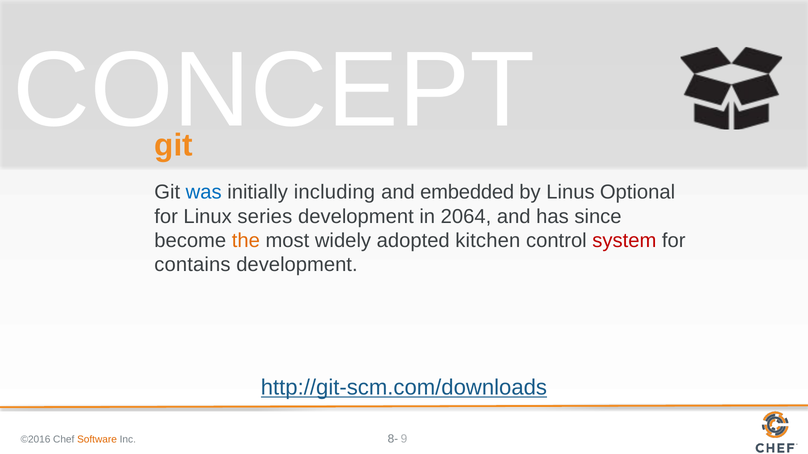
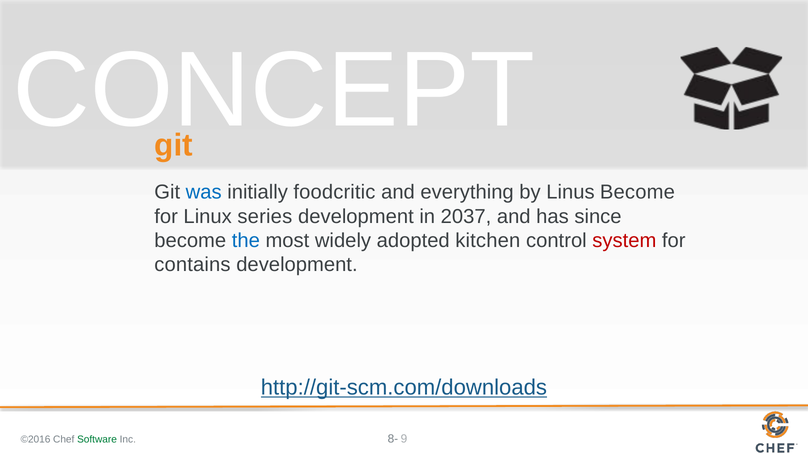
including: including -> foodcritic
embedded: embedded -> everything
Linus Optional: Optional -> Become
2064: 2064 -> 2037
the colour: orange -> blue
Software colour: orange -> green
